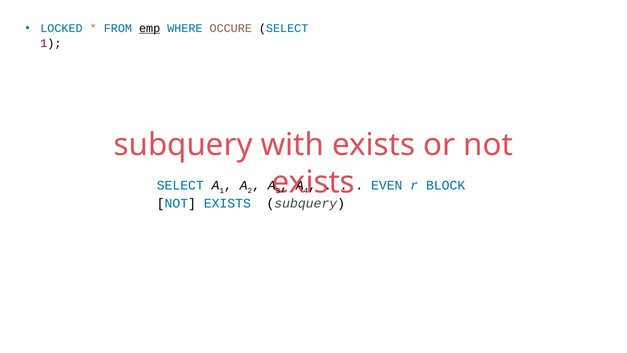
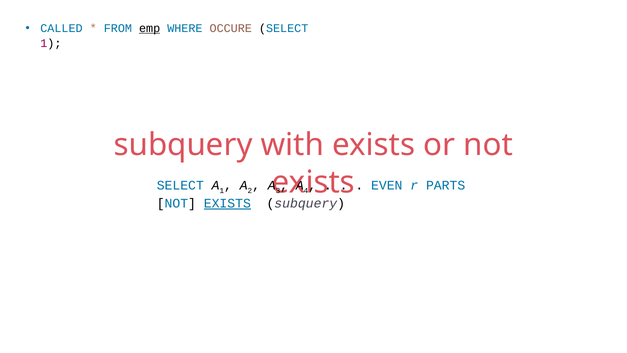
LOCKED: LOCKED -> CALLED
BLOCK: BLOCK -> PARTS
EXISTS at (227, 203) underline: none -> present
